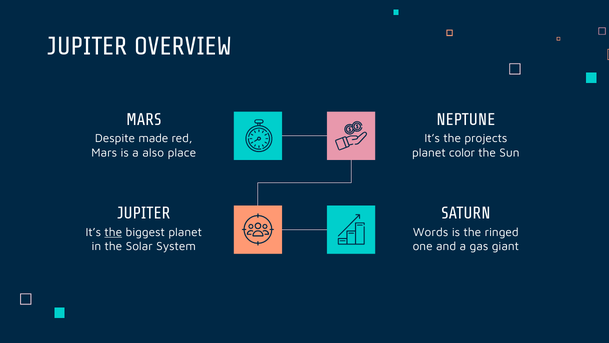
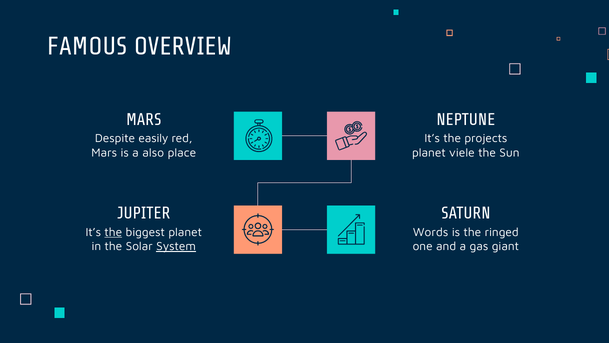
JUPITER at (88, 46): JUPITER -> FAMOUS
made: made -> easily
color: color -> viele
System underline: none -> present
